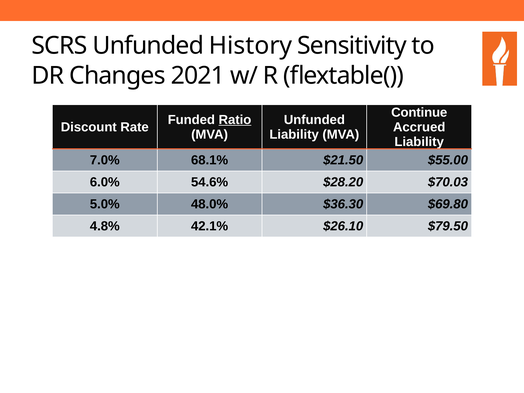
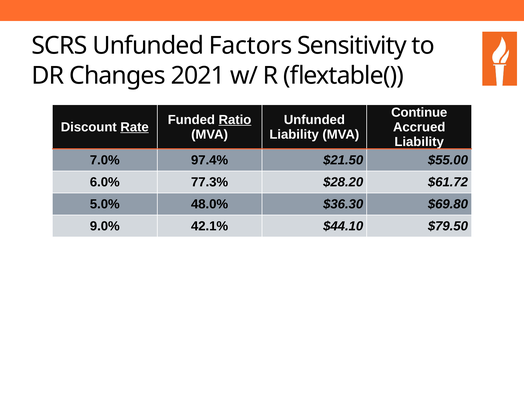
History: History -> Factors
Rate underline: none -> present
68.1%: 68.1% -> 97.4%
54.6%: 54.6% -> 77.3%
$70.03: $70.03 -> $61.72
4.8%: 4.8% -> 9.0%
$26.10: $26.10 -> $44.10
